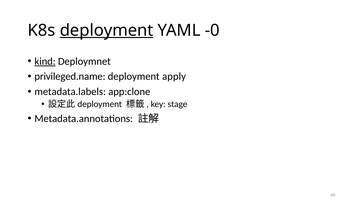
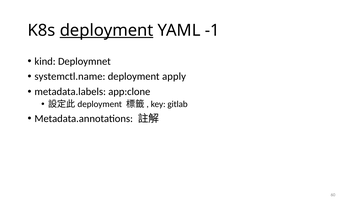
-0: -0 -> -1
kind underline: present -> none
privileged.name: privileged.name -> systemctl.name
stage: stage -> gitlab
